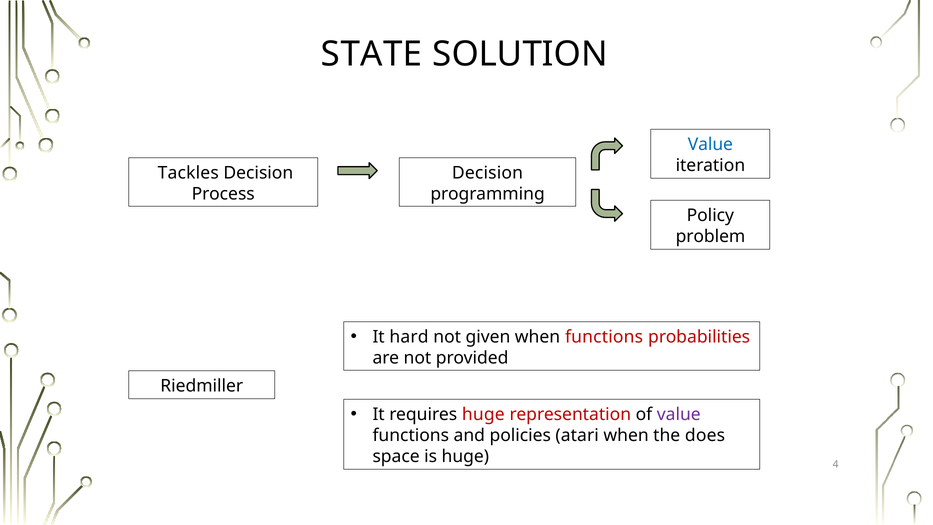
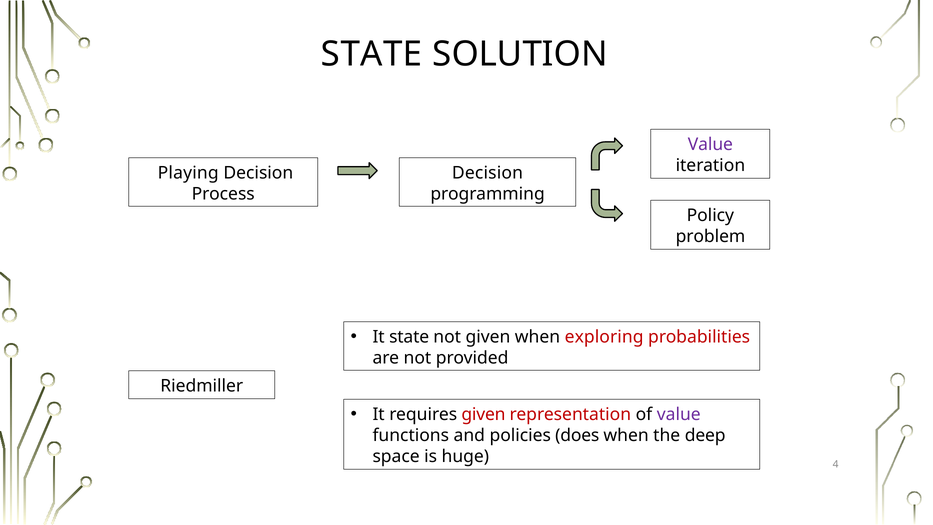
Value at (710, 144) colour: blue -> purple
Tackles: Tackles -> Playing
It hard: hard -> state
when functions: functions -> exploring
requires huge: huge -> given
atari: atari -> does
does: does -> deep
